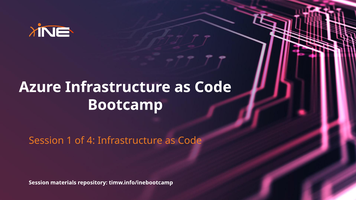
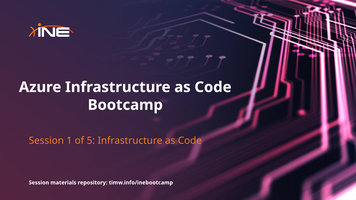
4: 4 -> 5
